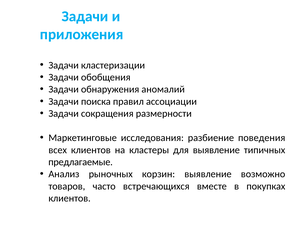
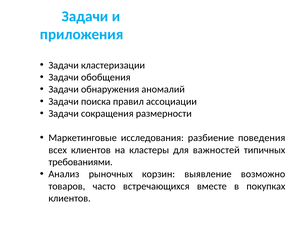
для выявление: выявление -> важностей
предлагаемые: предлагаемые -> требованиями
